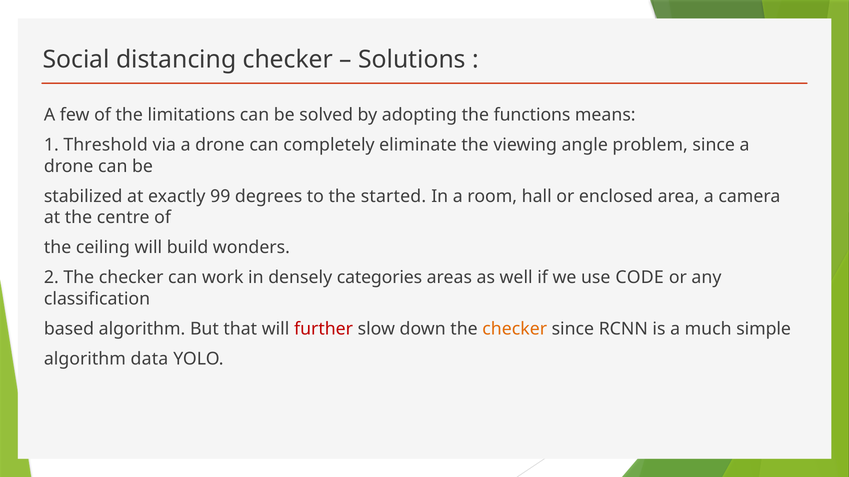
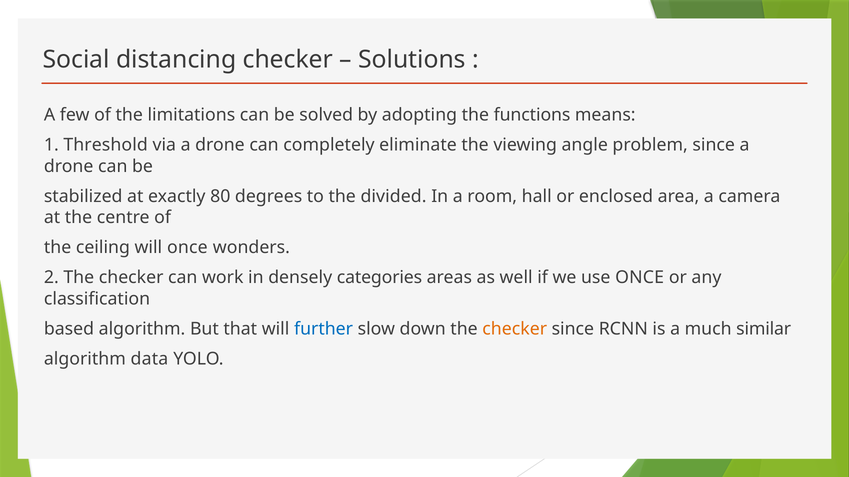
99: 99 -> 80
started: started -> divided
will build: build -> once
use CODE: CODE -> ONCE
further colour: red -> blue
simple: simple -> similar
